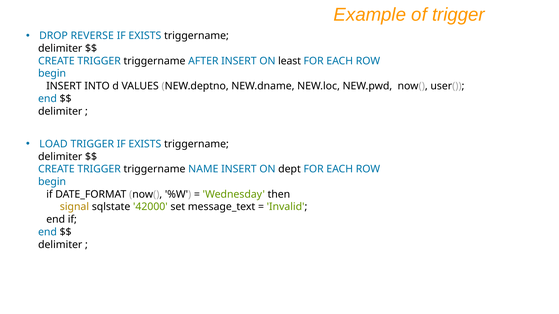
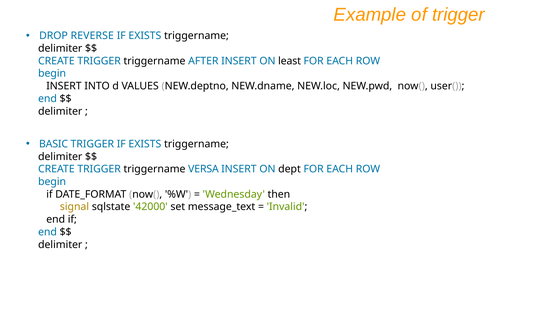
LOAD: LOAD -> BASIC
NAME: NAME -> VERSA
